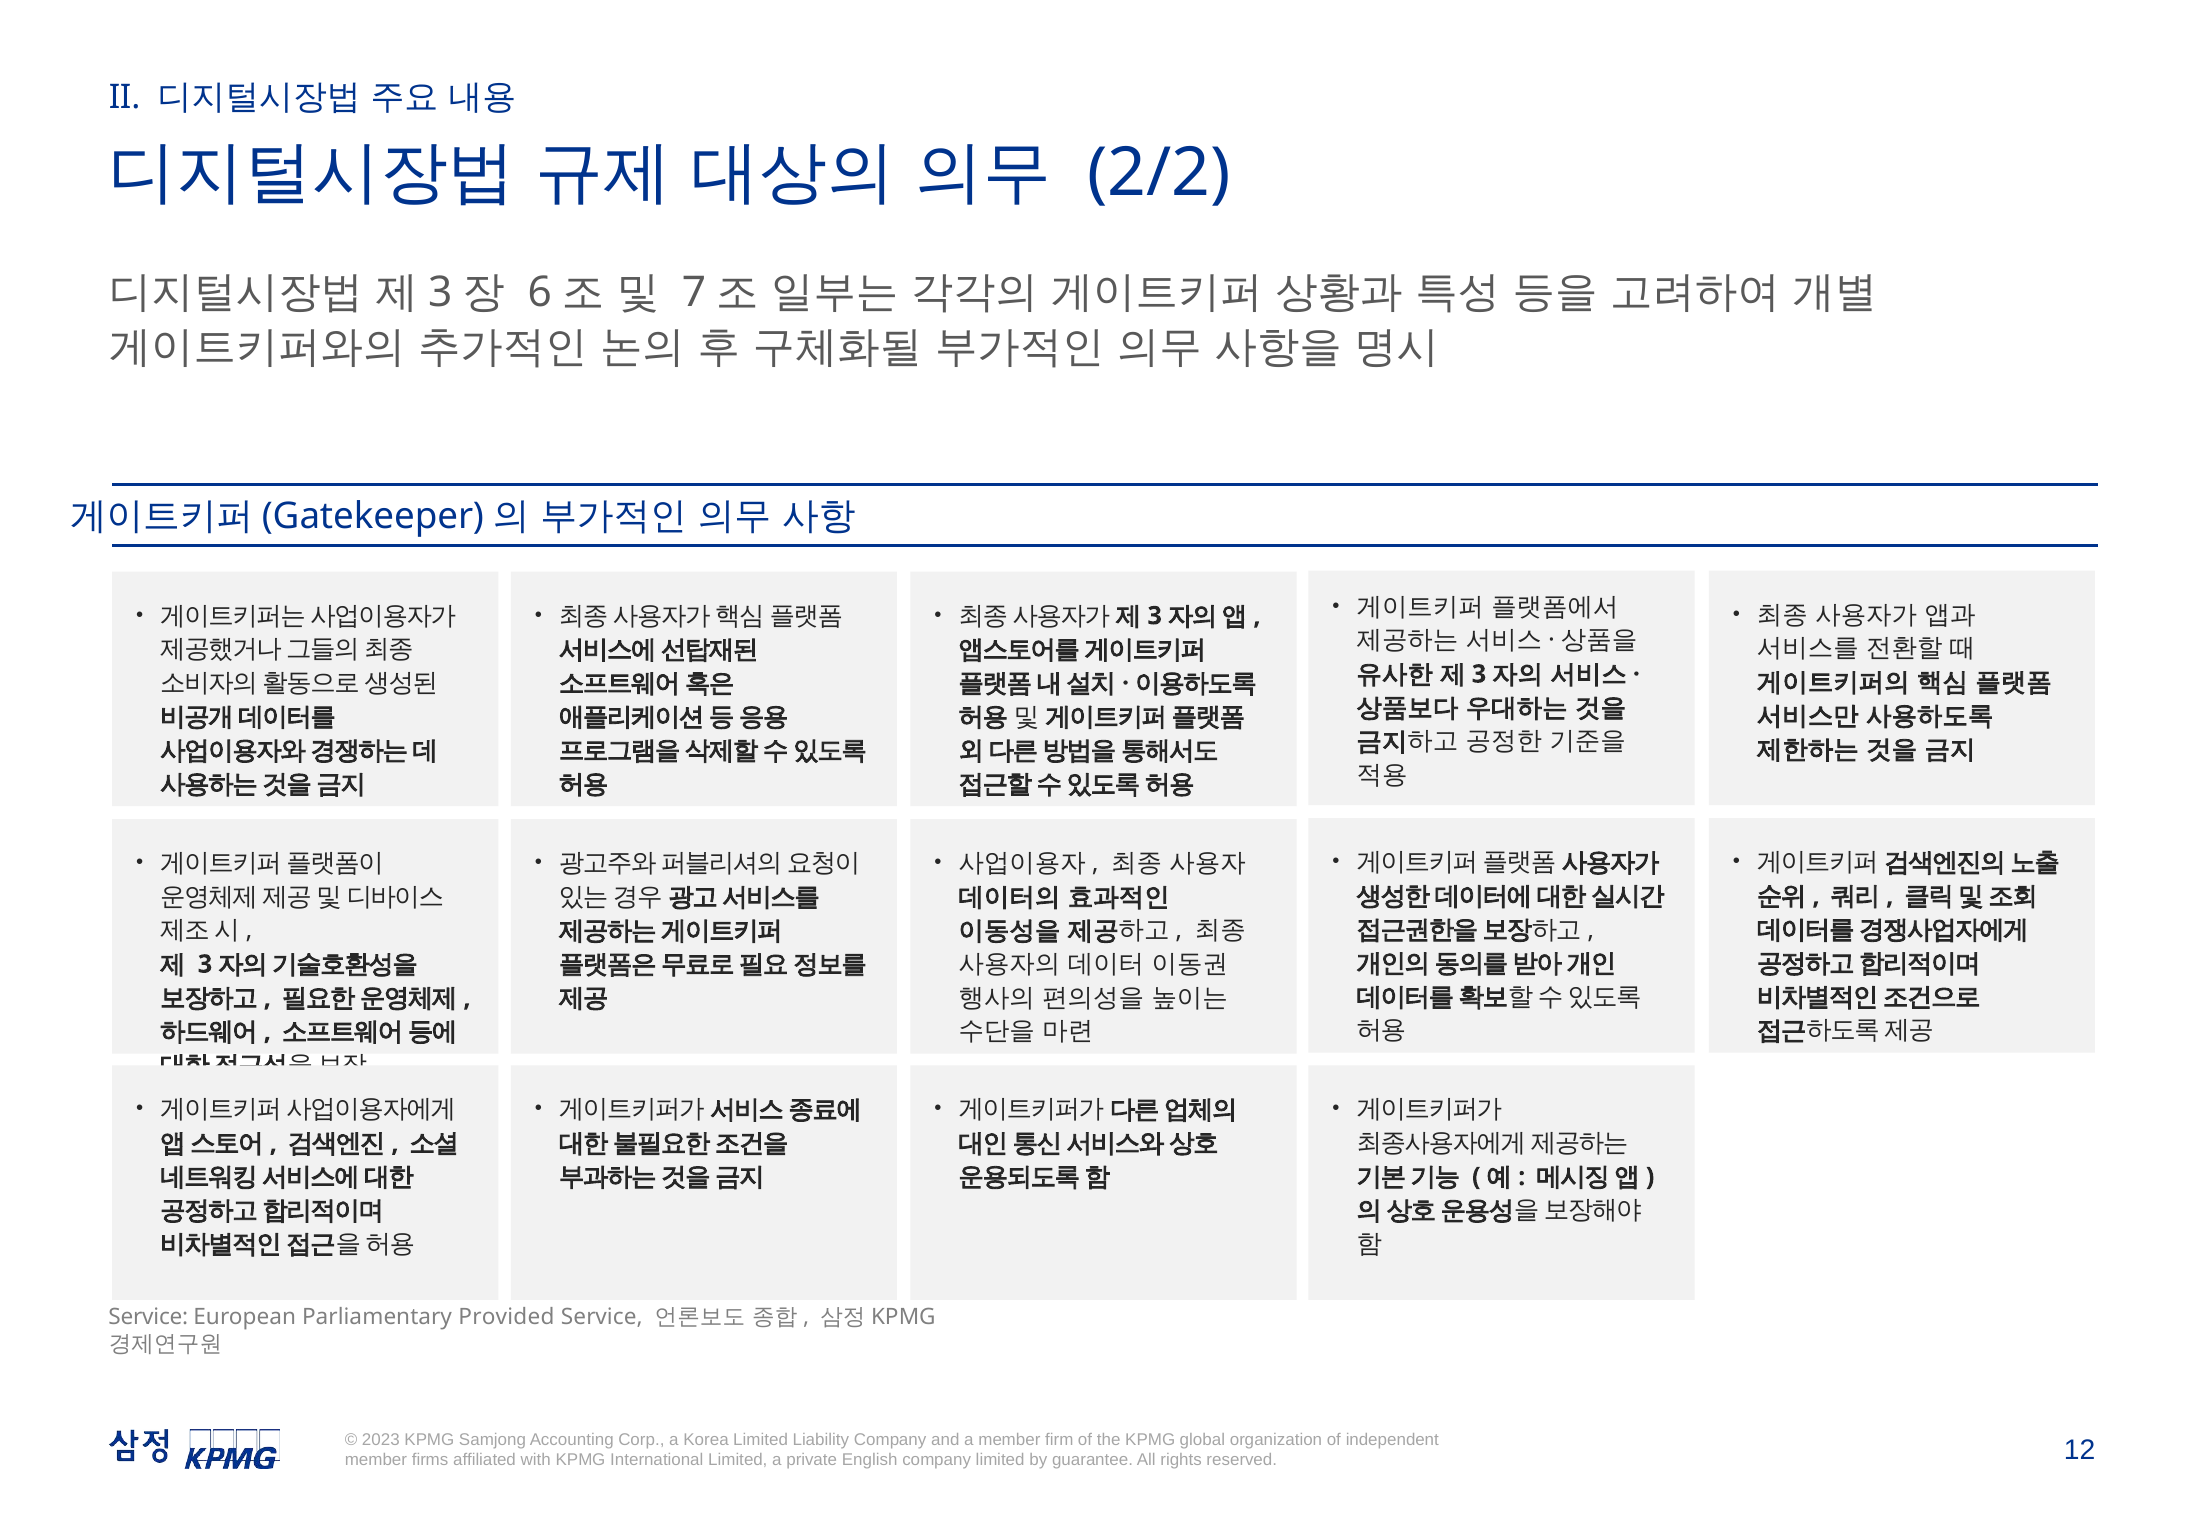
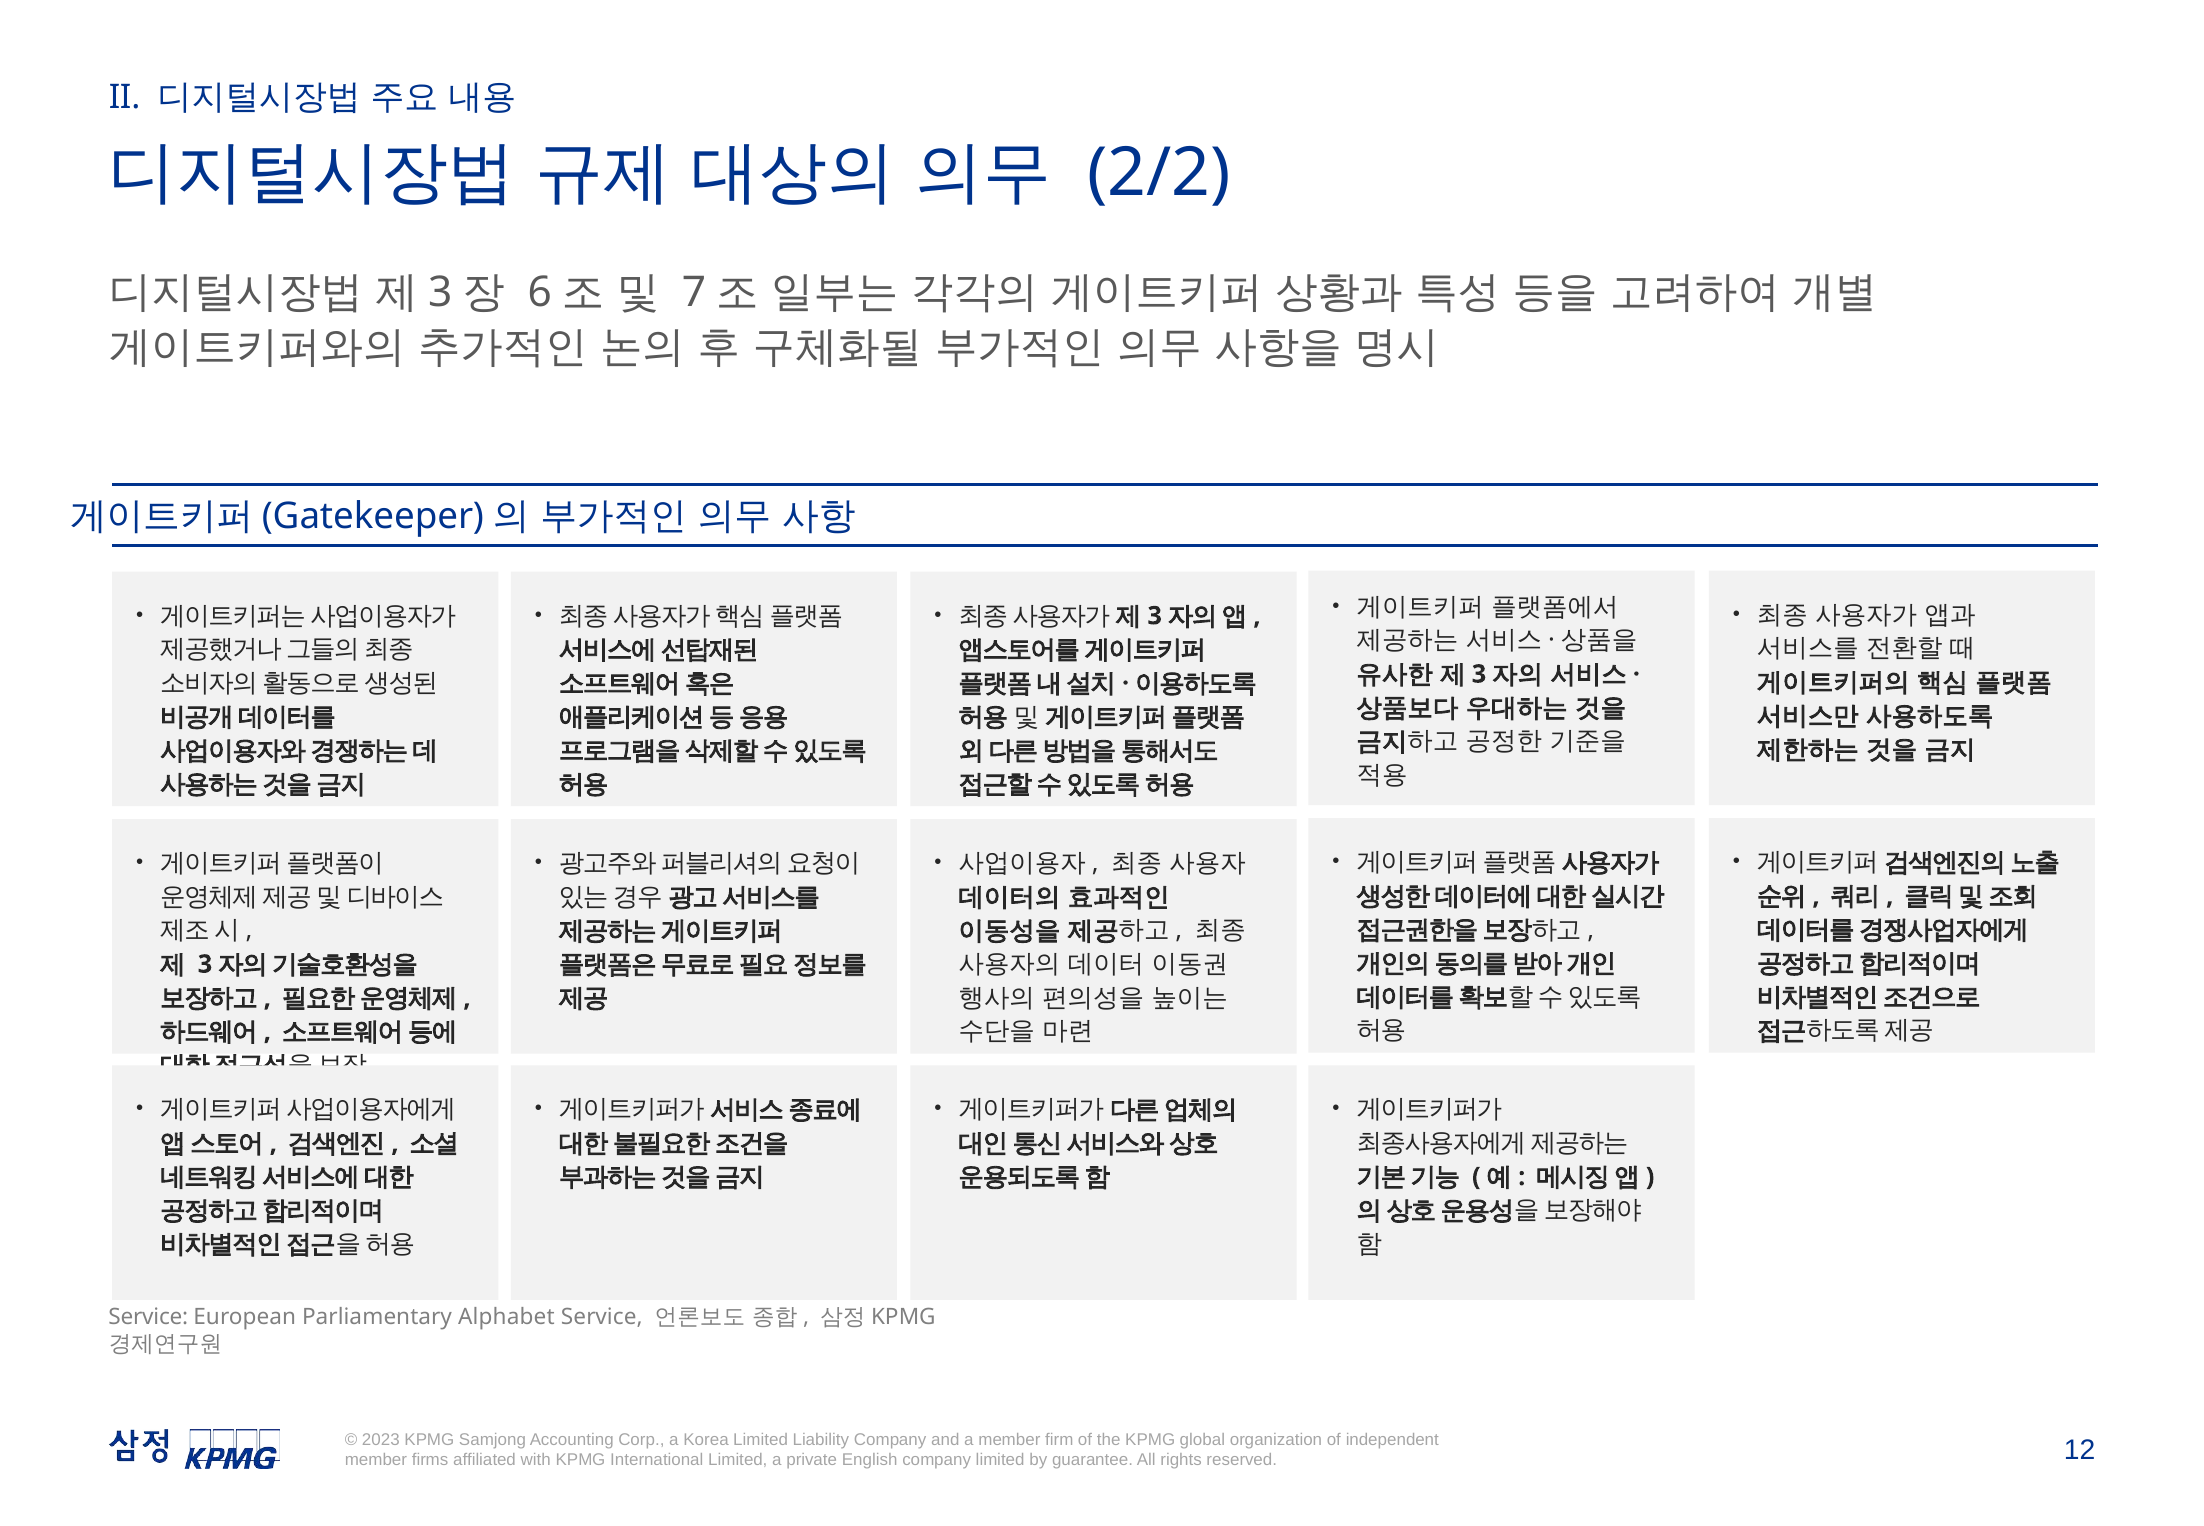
Provided: Provided -> Alphabet
